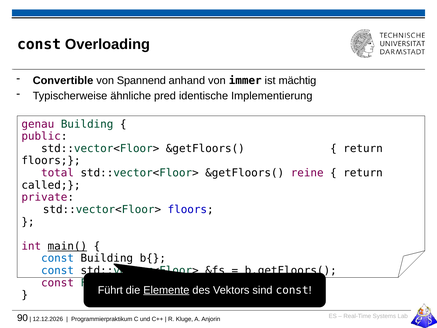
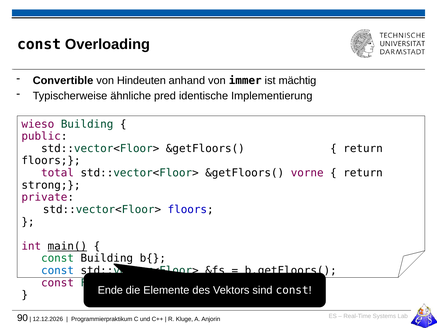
Spannend: Spannend -> Hindeuten
genau: genau -> wieso
reine: reine -> vorne
called: called -> strong
const at (58, 258) colour: blue -> green
Führt: Führt -> Ende
Elemente underline: present -> none
